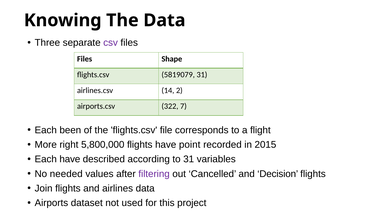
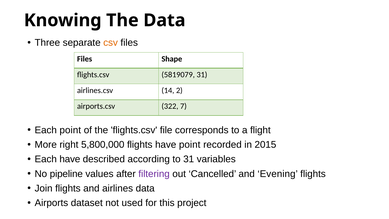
csv colour: purple -> orange
Each been: been -> point
needed: needed -> pipeline
Decision: Decision -> Evening
